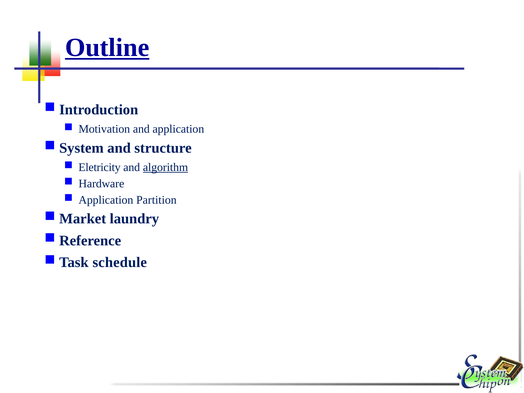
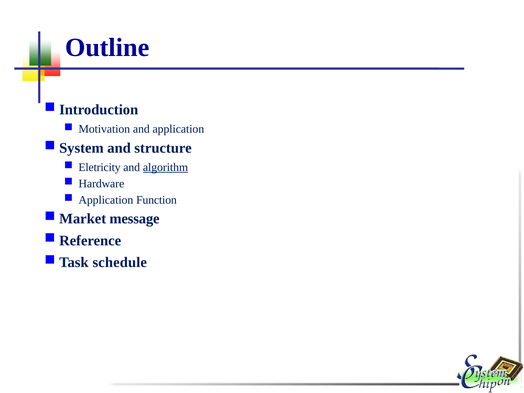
Outline underline: present -> none
Partition: Partition -> Function
laundry: laundry -> message
